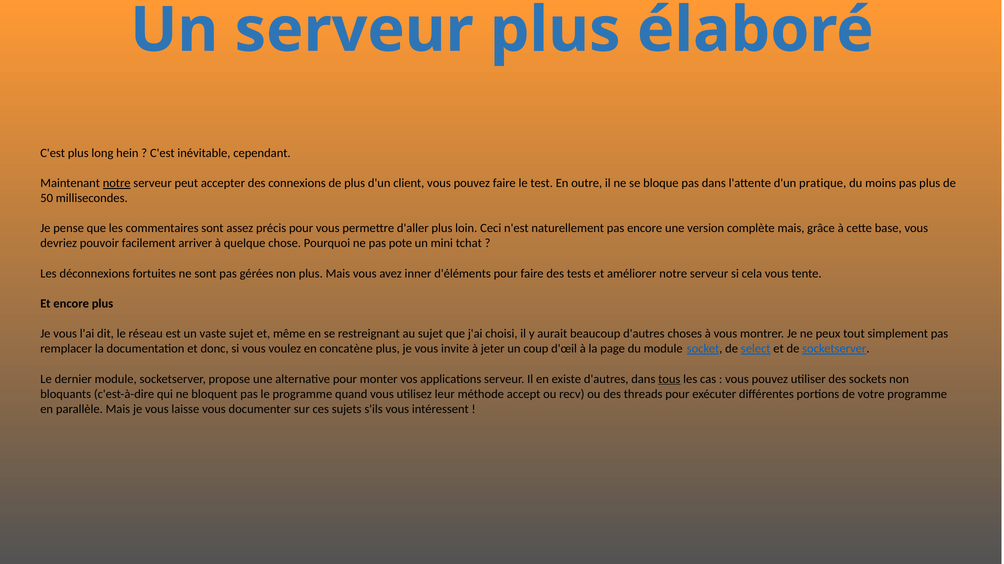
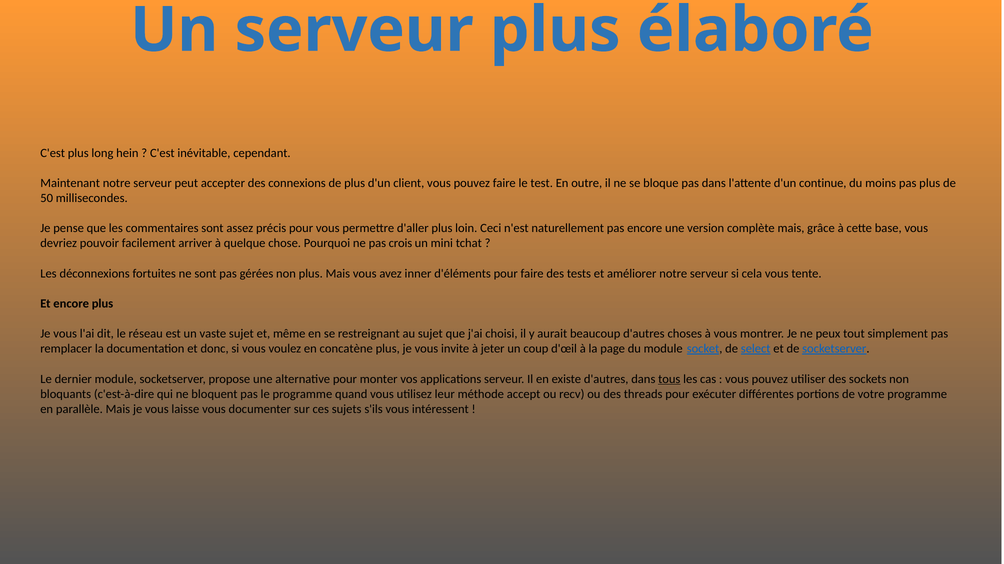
notre at (117, 183) underline: present -> none
pratique: pratique -> continue
pote: pote -> crois
